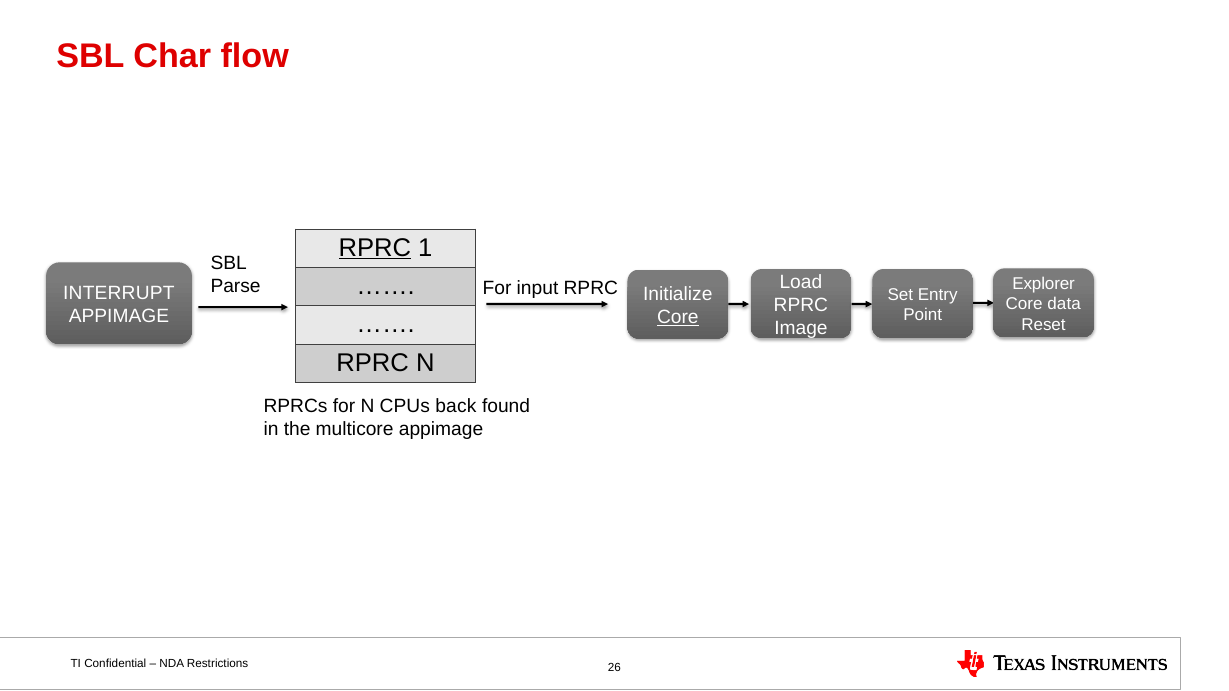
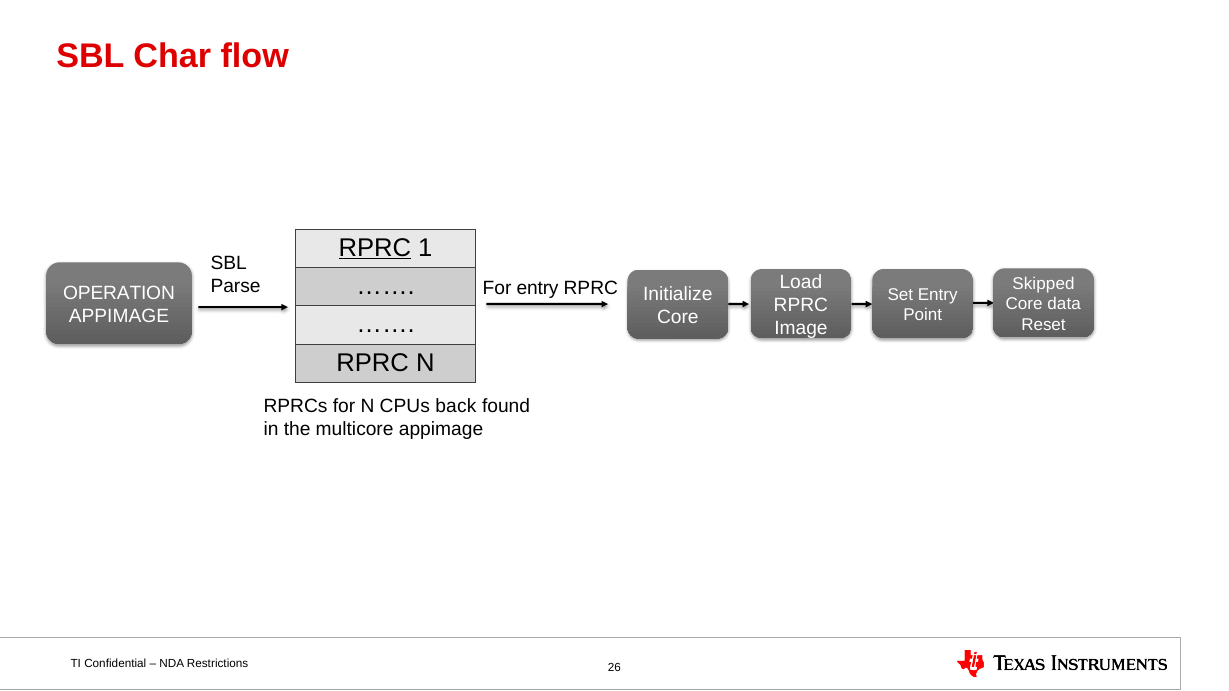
Explorer: Explorer -> Skipped
For input: input -> entry
INTERRUPT: INTERRUPT -> OPERATION
Core at (678, 317) underline: present -> none
